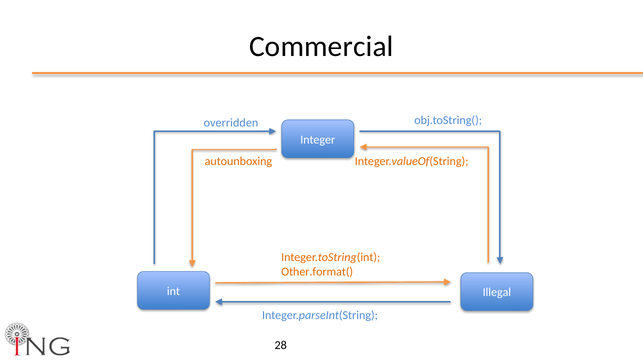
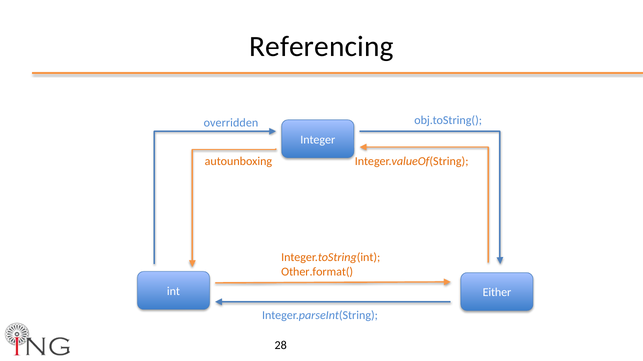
Commercial: Commercial -> Referencing
Illegal: Illegal -> Either
